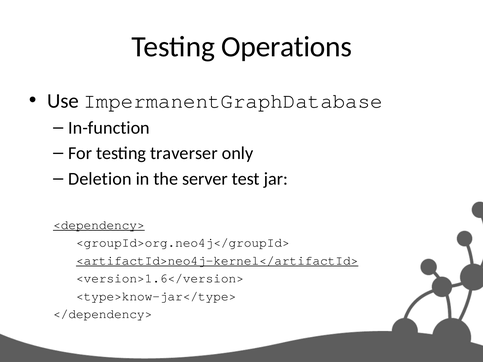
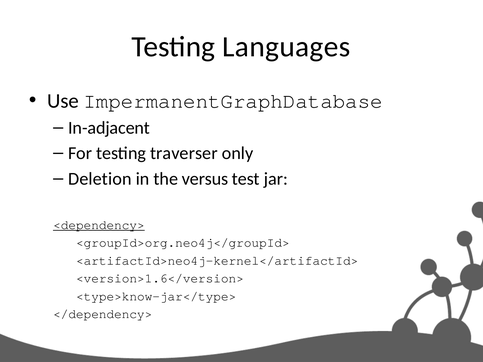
Operations: Operations -> Languages
In-function: In-function -> In-adjacent
server: server -> versus
<artifactId>neo4j-kernel</artifactId> underline: present -> none
